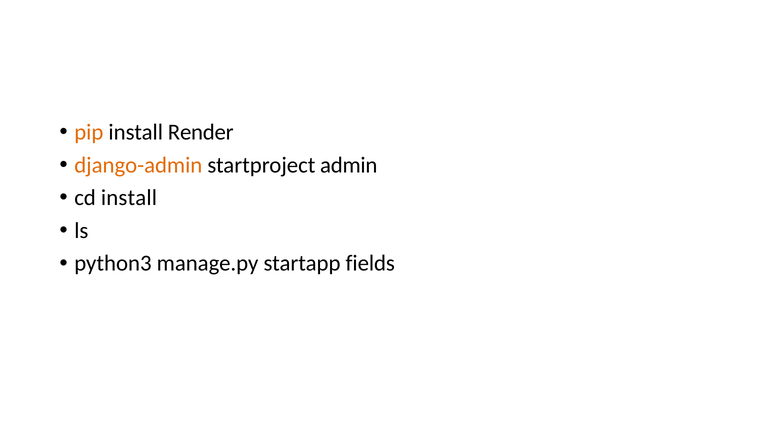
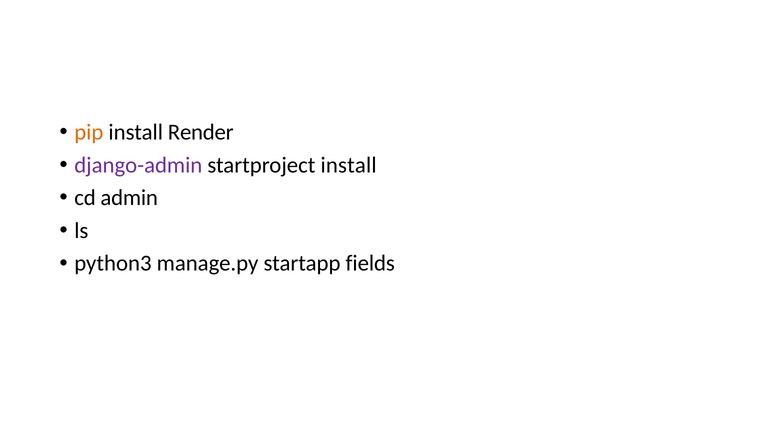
django-admin colour: orange -> purple
startproject admin: admin -> install
cd install: install -> admin
